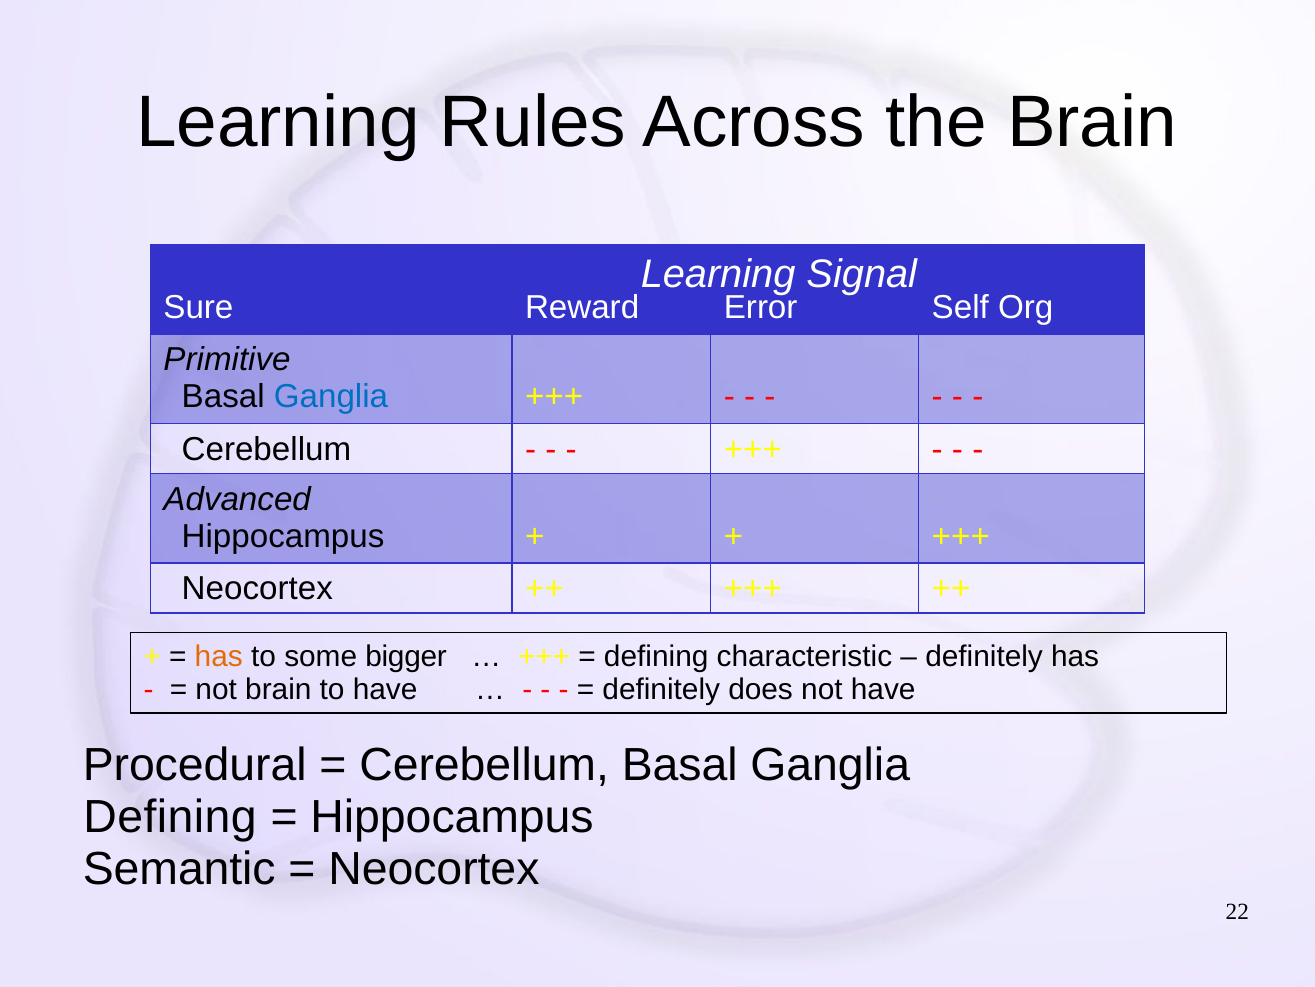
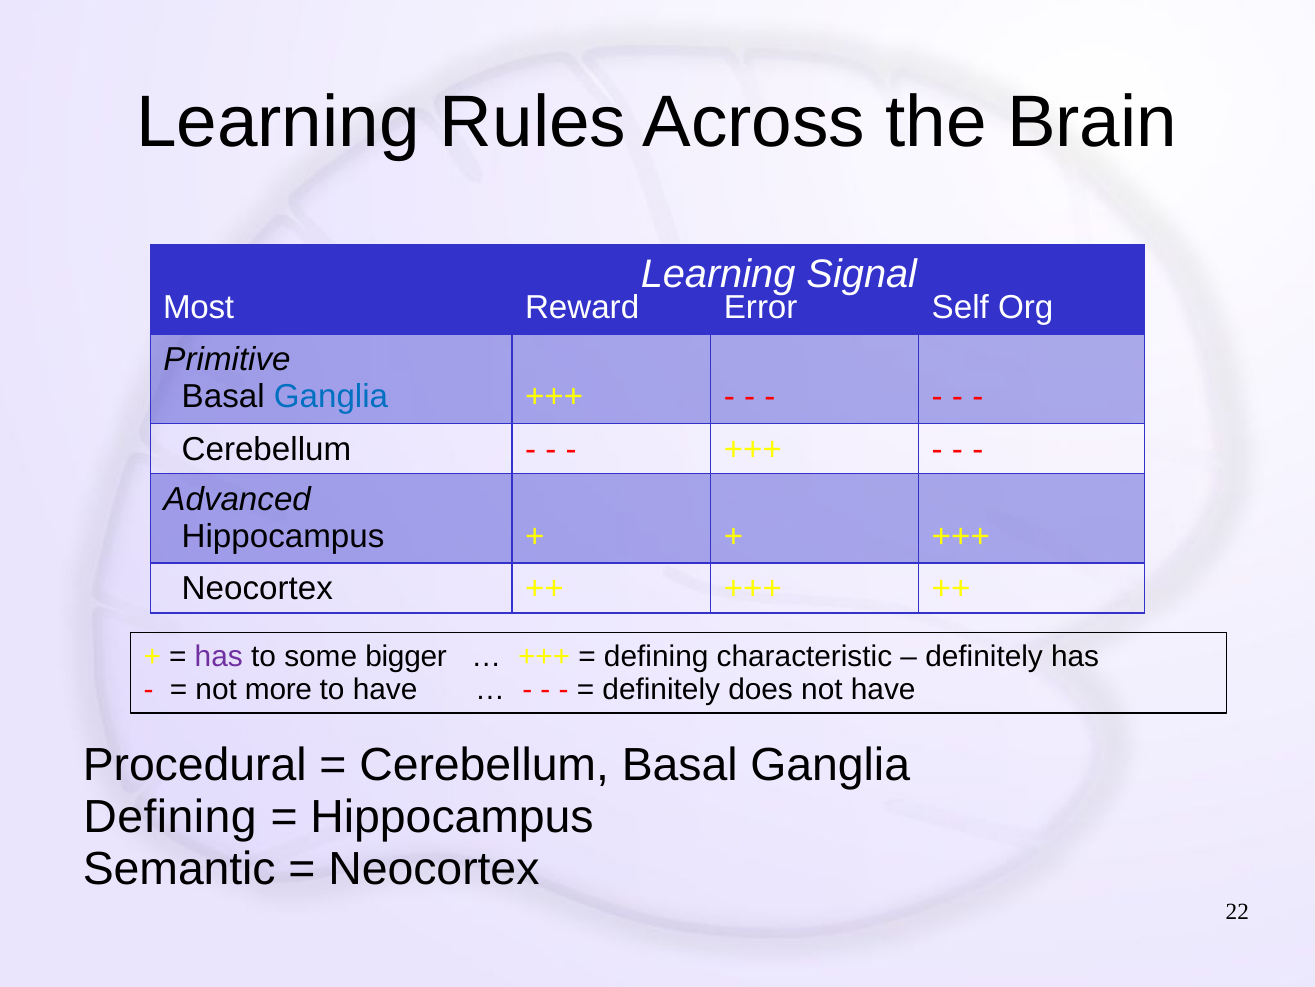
Sure: Sure -> Most
has at (219, 656) colour: orange -> purple
not brain: brain -> more
